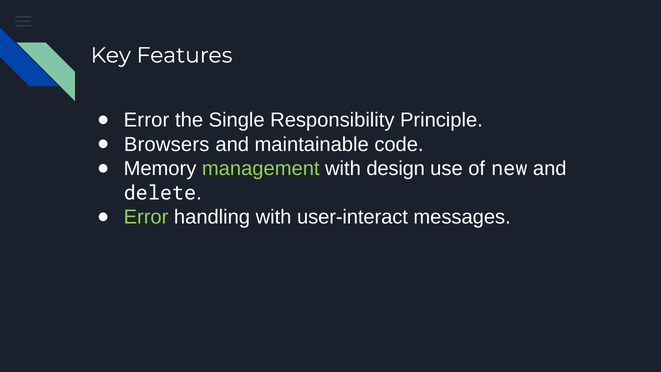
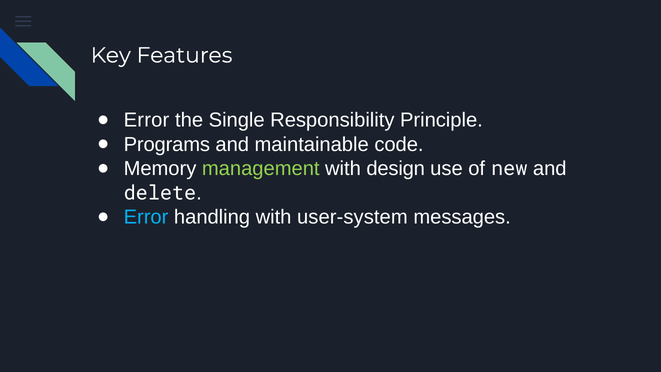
Browsers: Browsers -> Programs
Error at (146, 217) colour: light green -> light blue
user-interact: user-interact -> user-system
